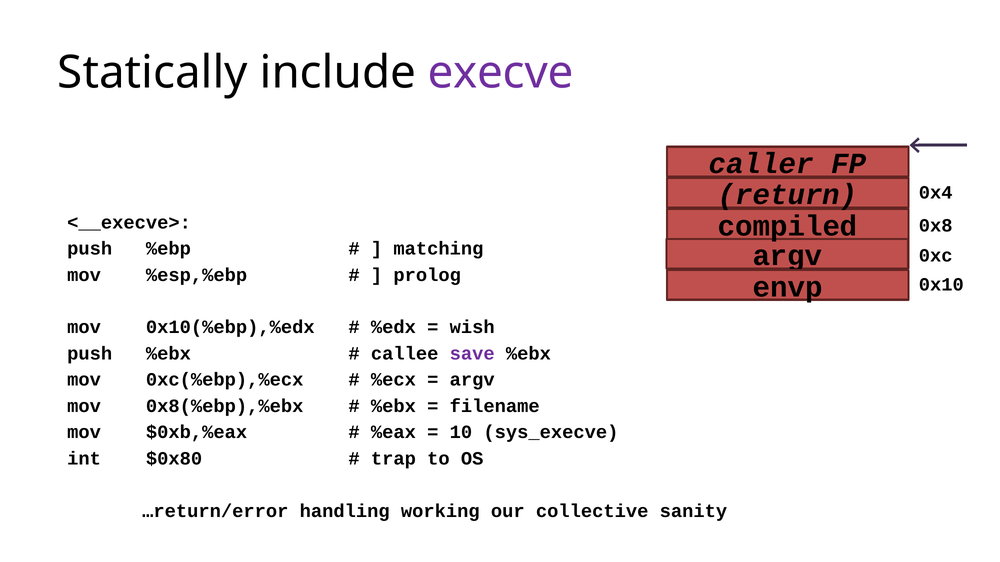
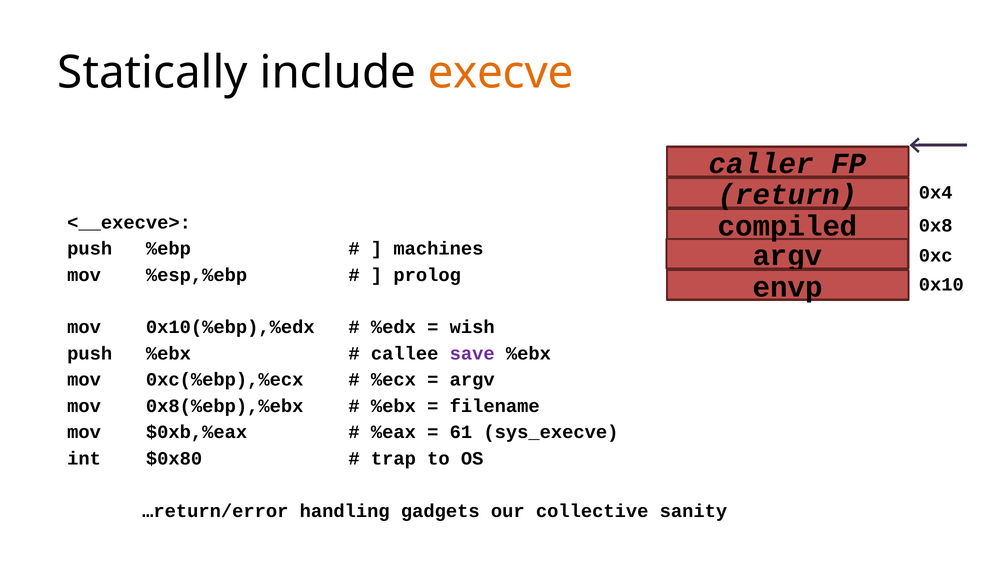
execve colour: purple -> orange
matching: matching -> machines
10: 10 -> 61
working: working -> gadgets
